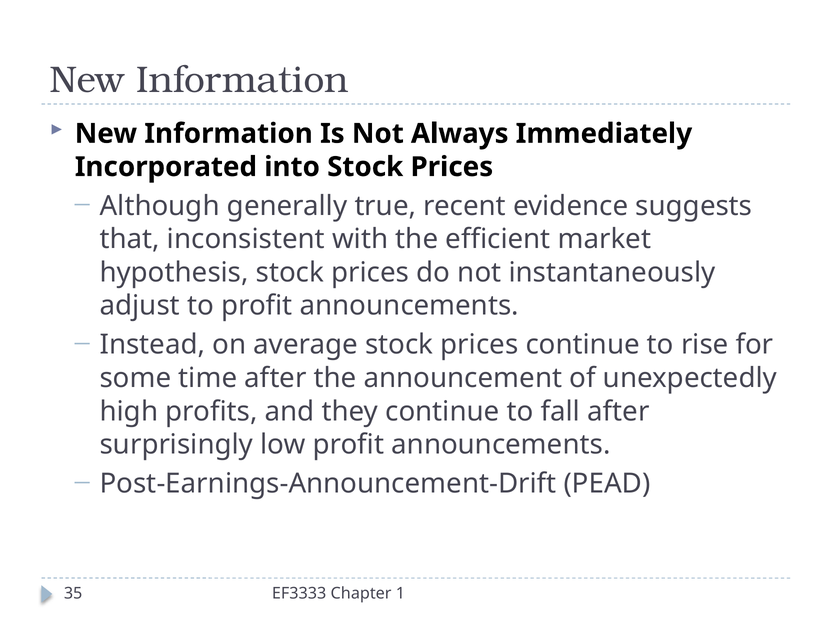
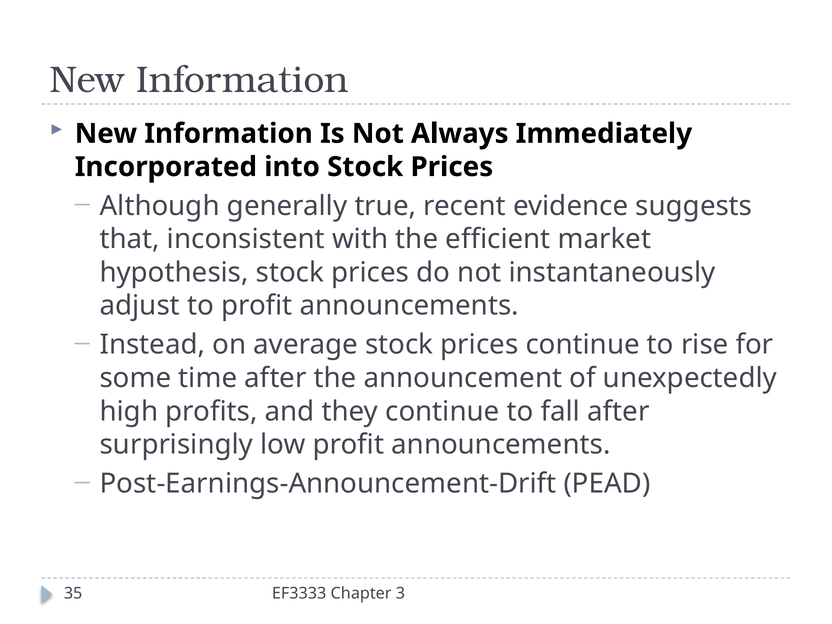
1: 1 -> 3
